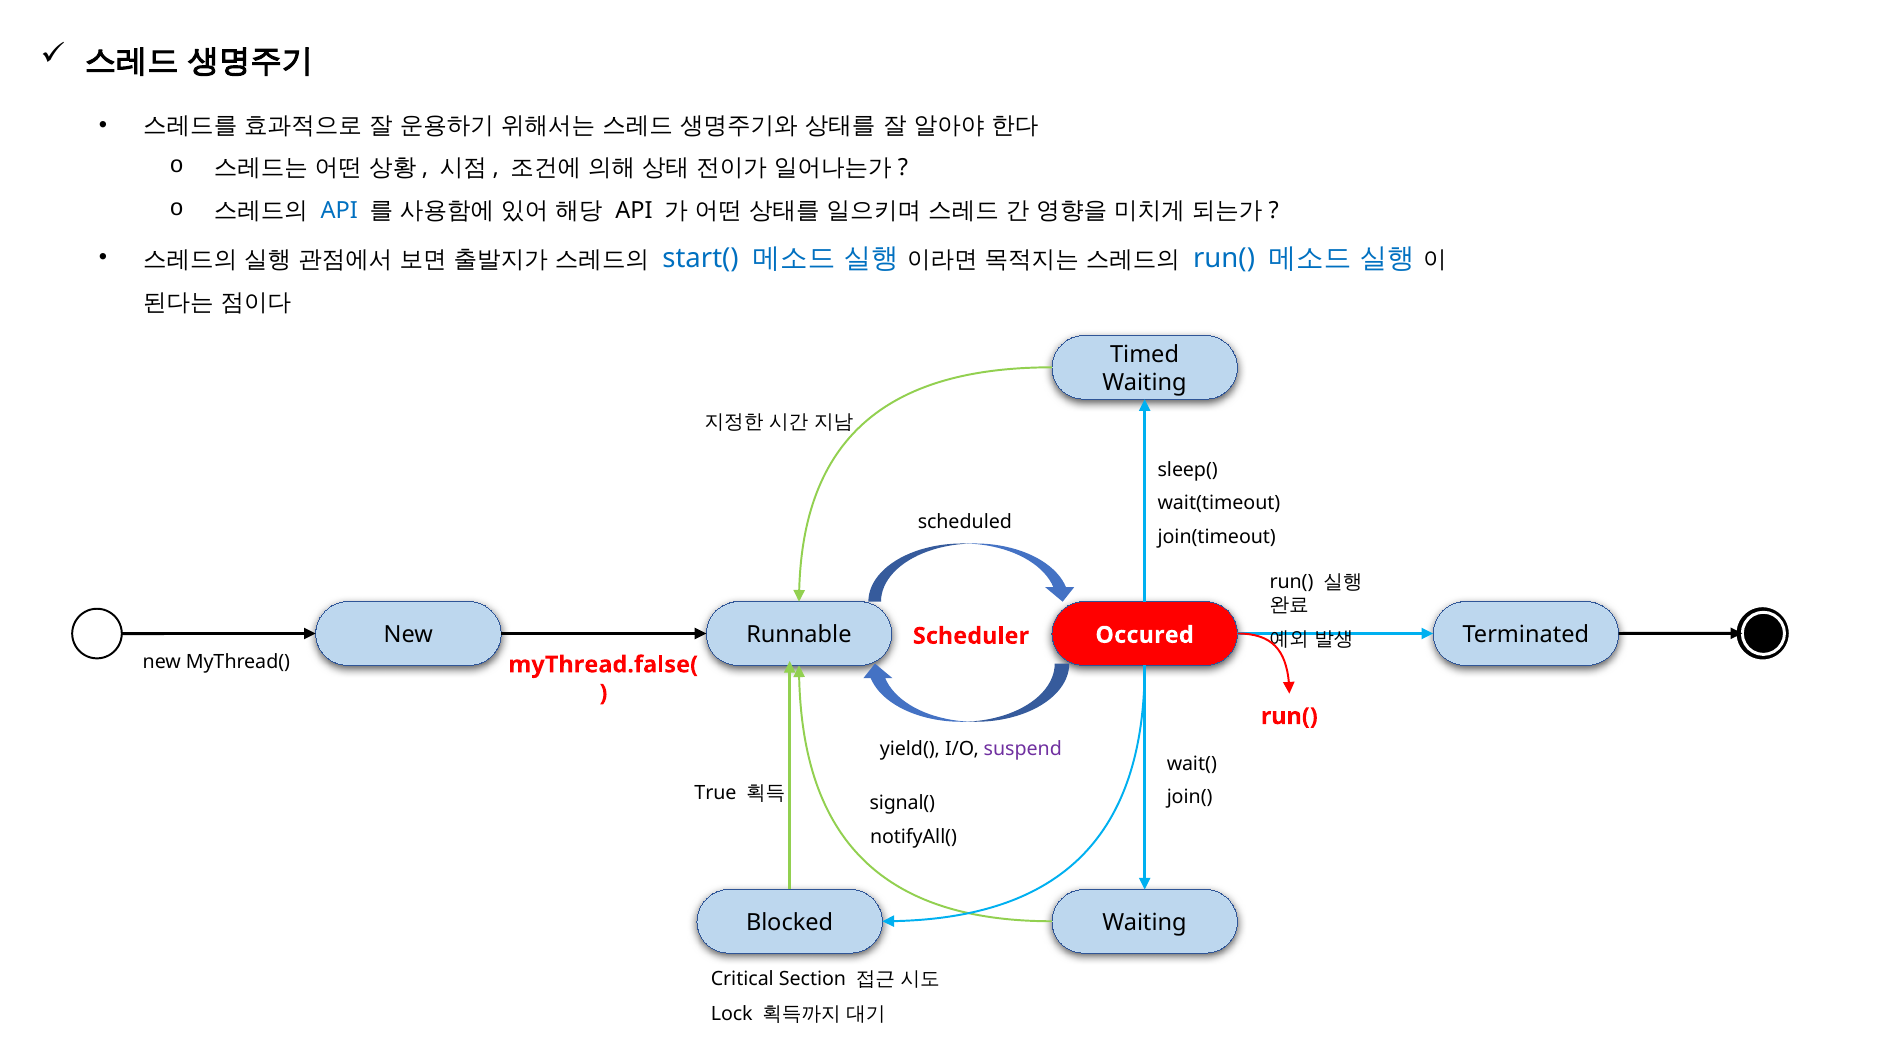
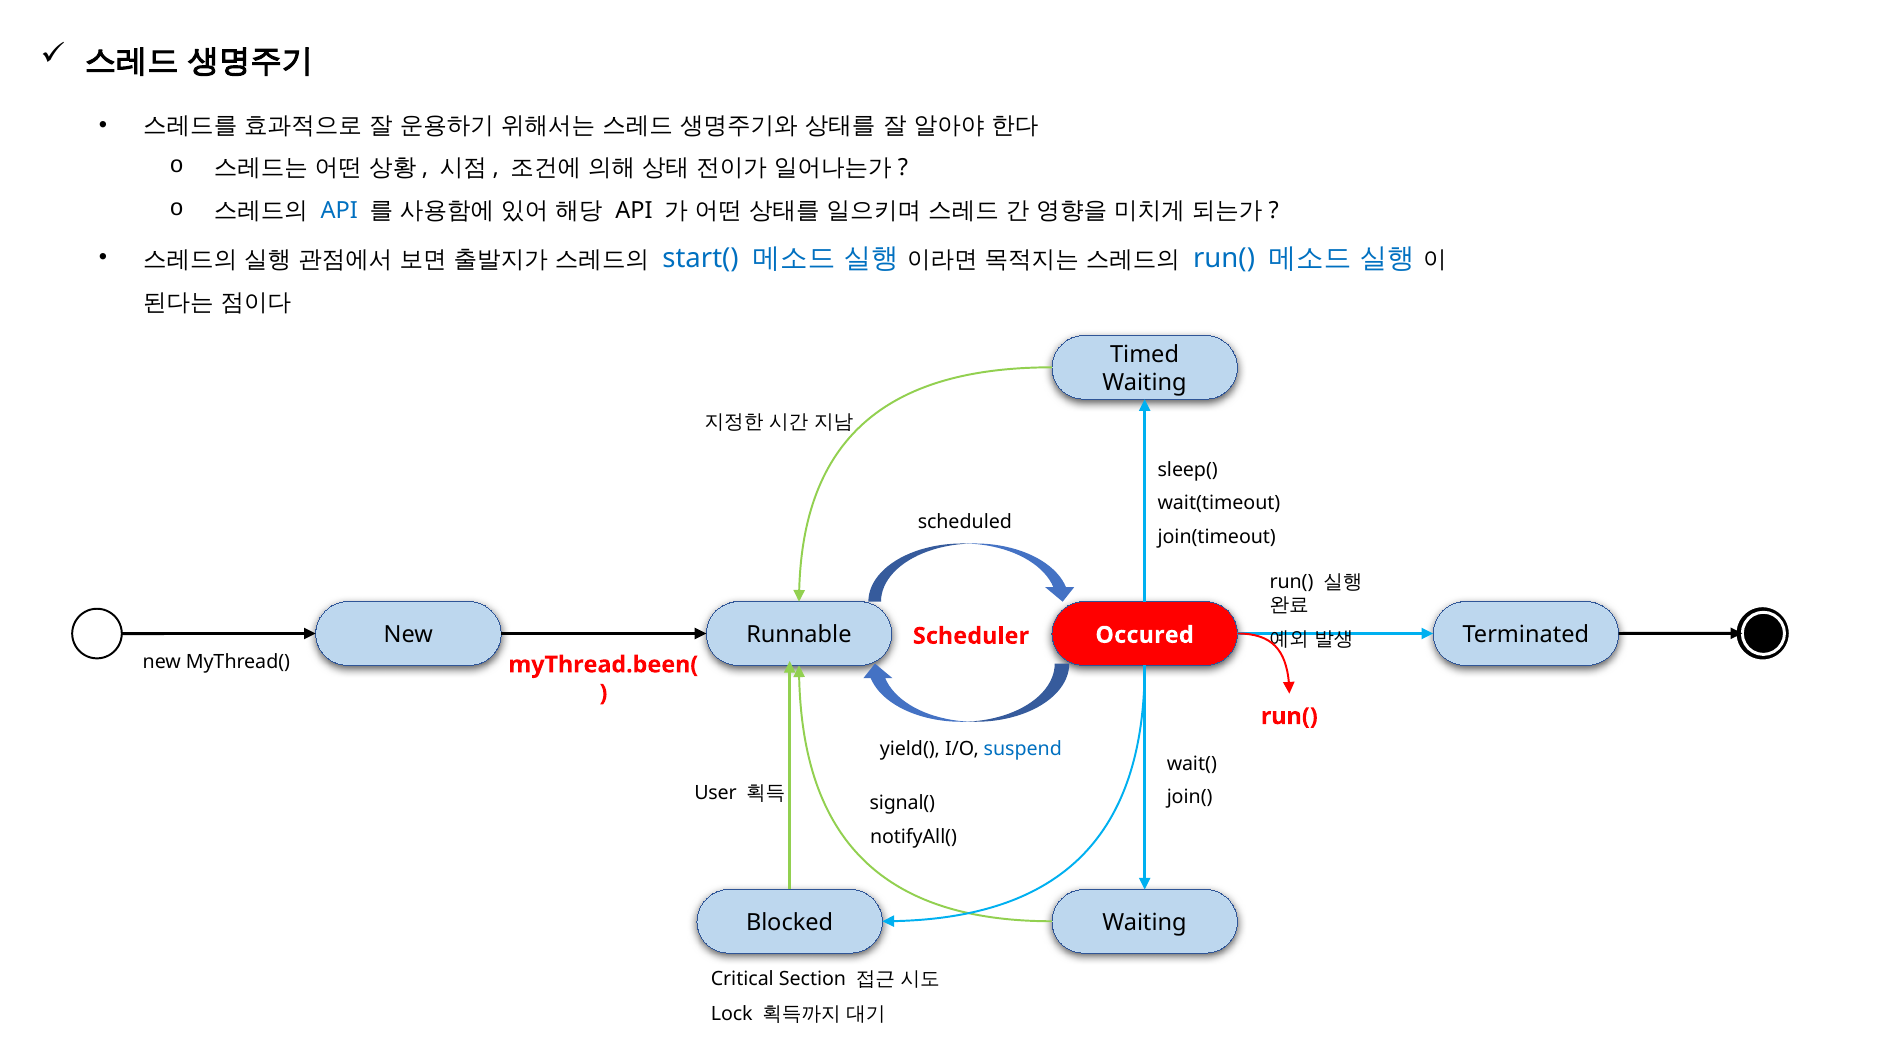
myThread.false(: myThread.false( -> myThread.been(
suspend colour: purple -> blue
True: True -> User
